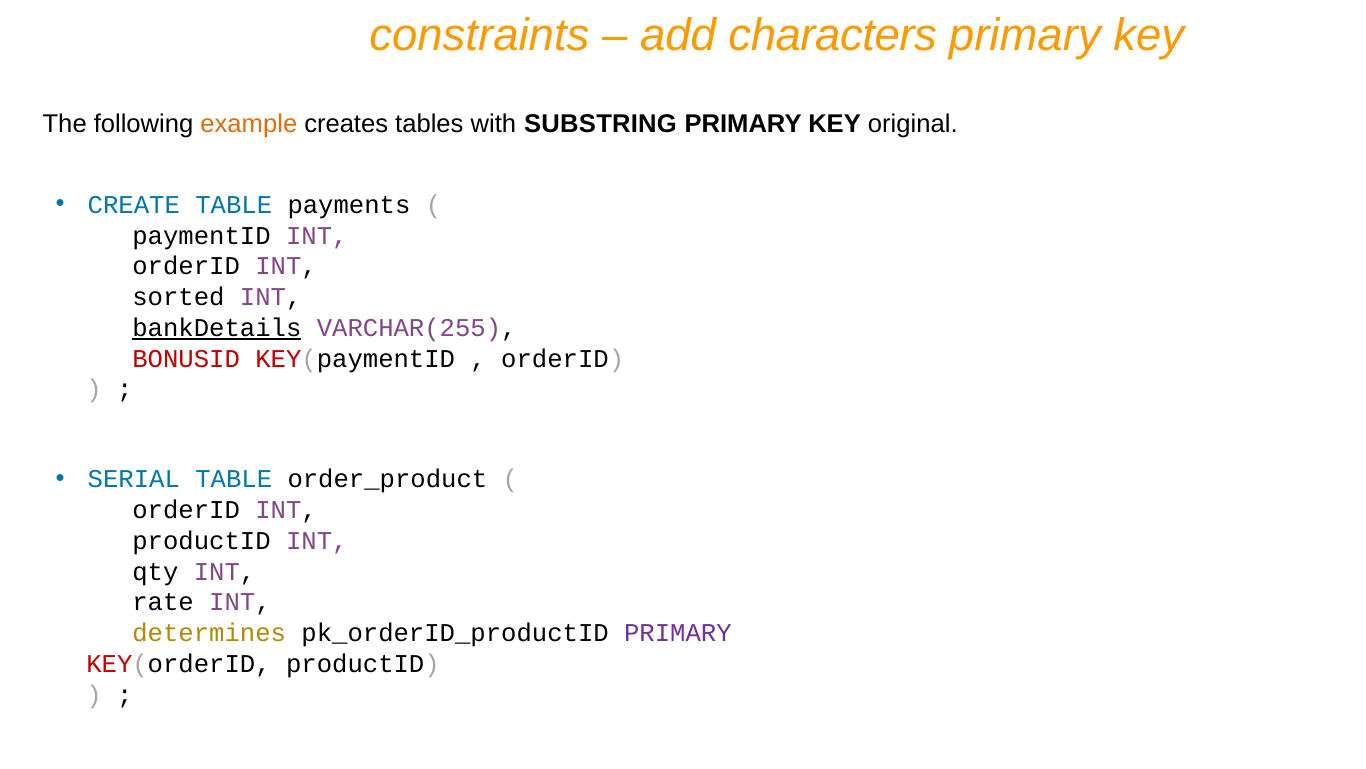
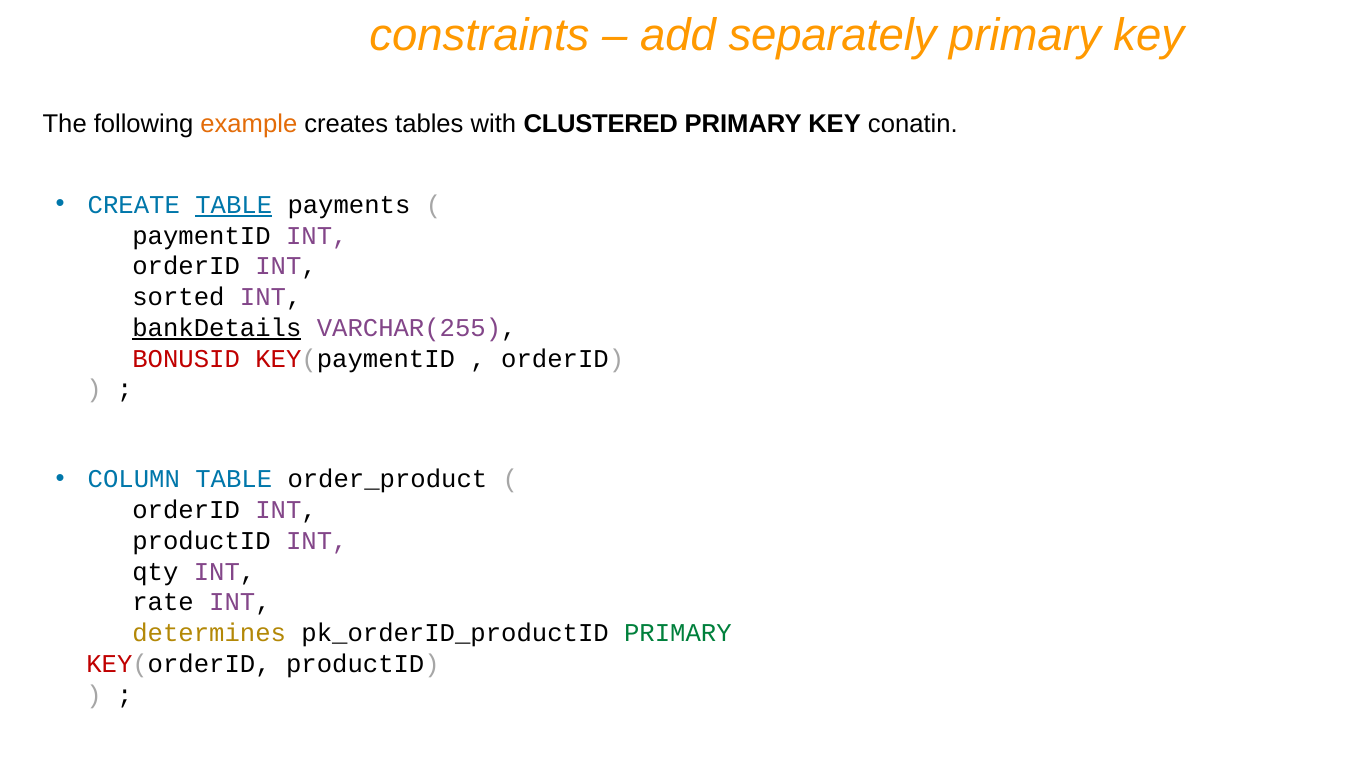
characters: characters -> separately
SUBSTRING: SUBSTRING -> CLUSTERED
original: original -> conatin
TABLE at (234, 205) underline: none -> present
SERIAL: SERIAL -> COLUMN
PRIMARY at (678, 633) colour: purple -> green
